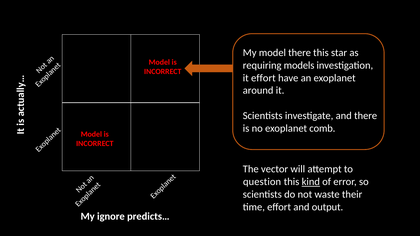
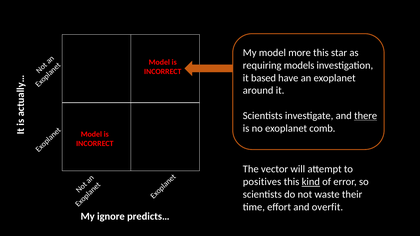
model there: there -> more
it effort: effort -> based
there at (366, 116) underline: none -> present
question: question -> positives
output: output -> overfit
